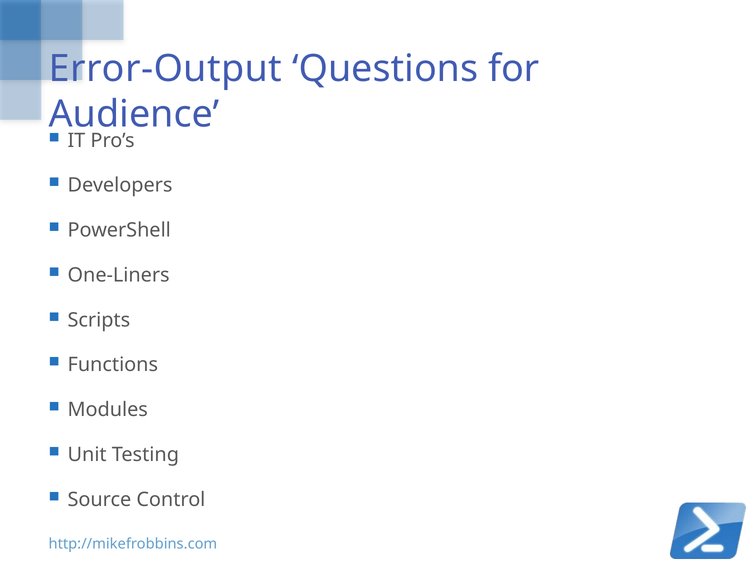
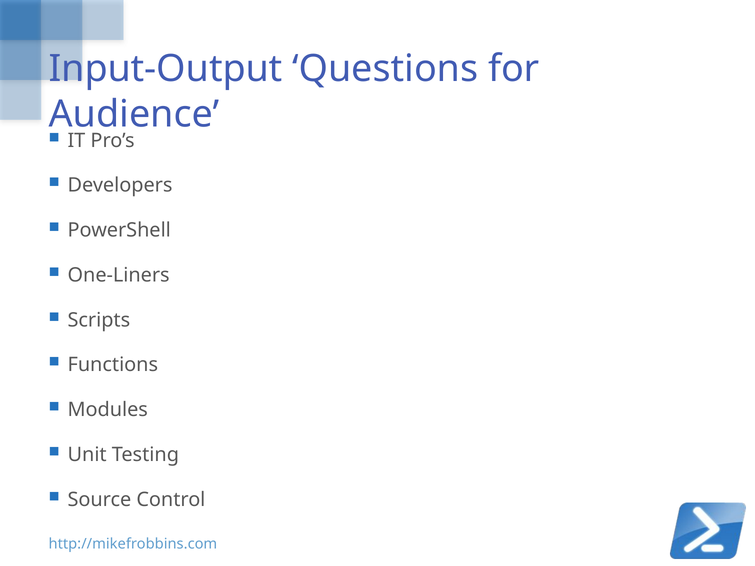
Error-Output: Error-Output -> Input-Output
